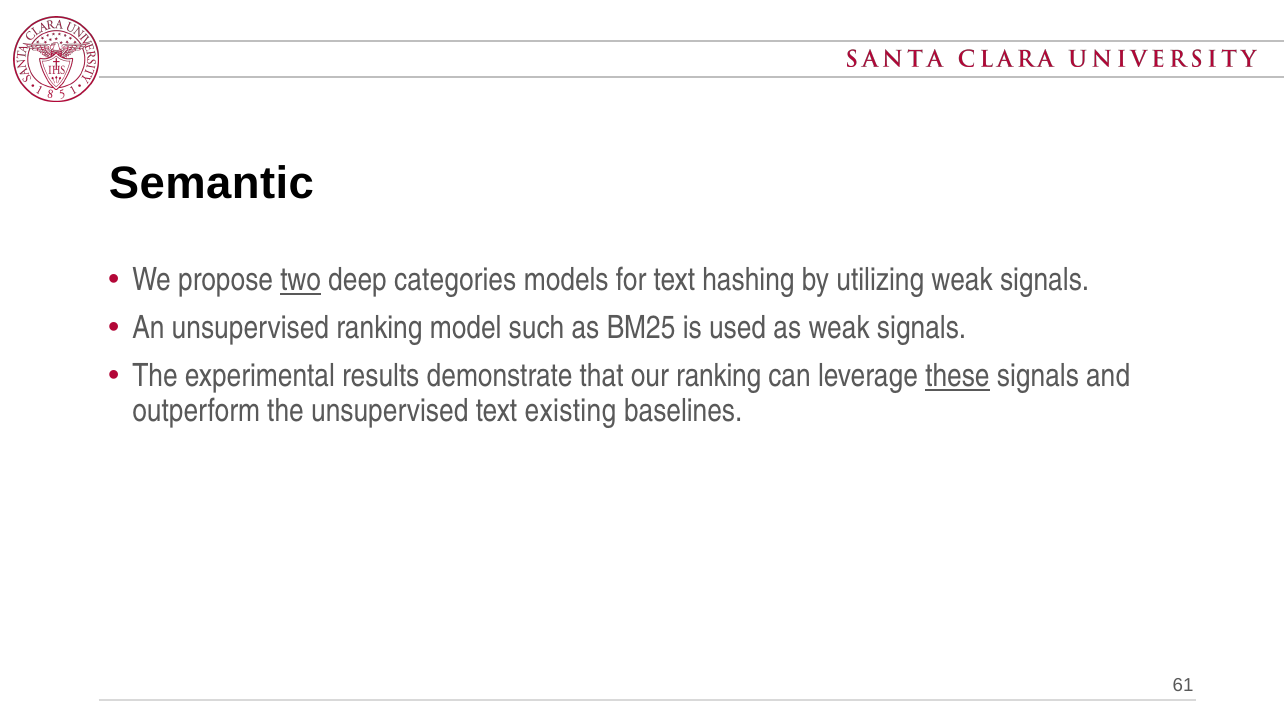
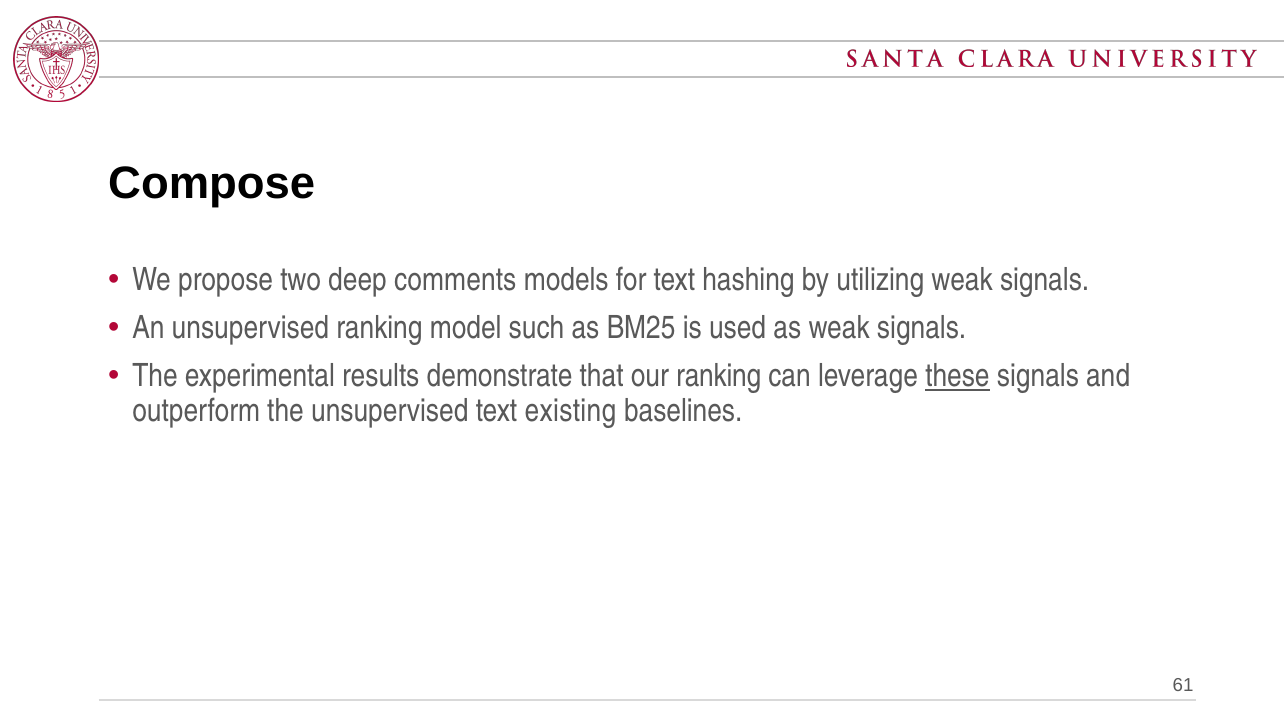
Semantic: Semantic -> Compose
two underline: present -> none
categories: categories -> comments
